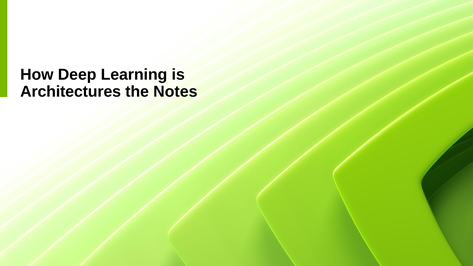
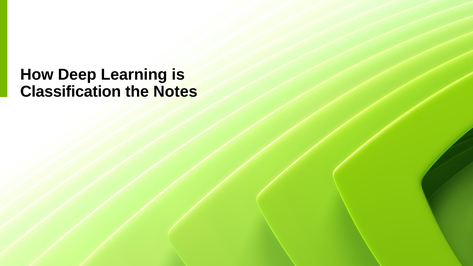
Architectures: Architectures -> Classification
